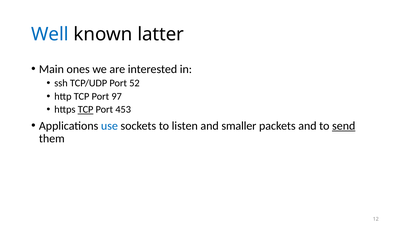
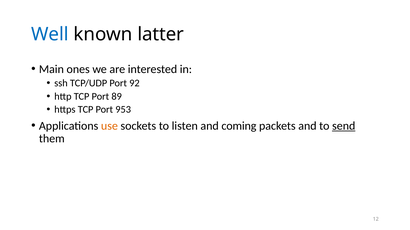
52: 52 -> 92
97: 97 -> 89
TCP at (86, 110) underline: present -> none
453: 453 -> 953
use colour: blue -> orange
smaller: smaller -> coming
